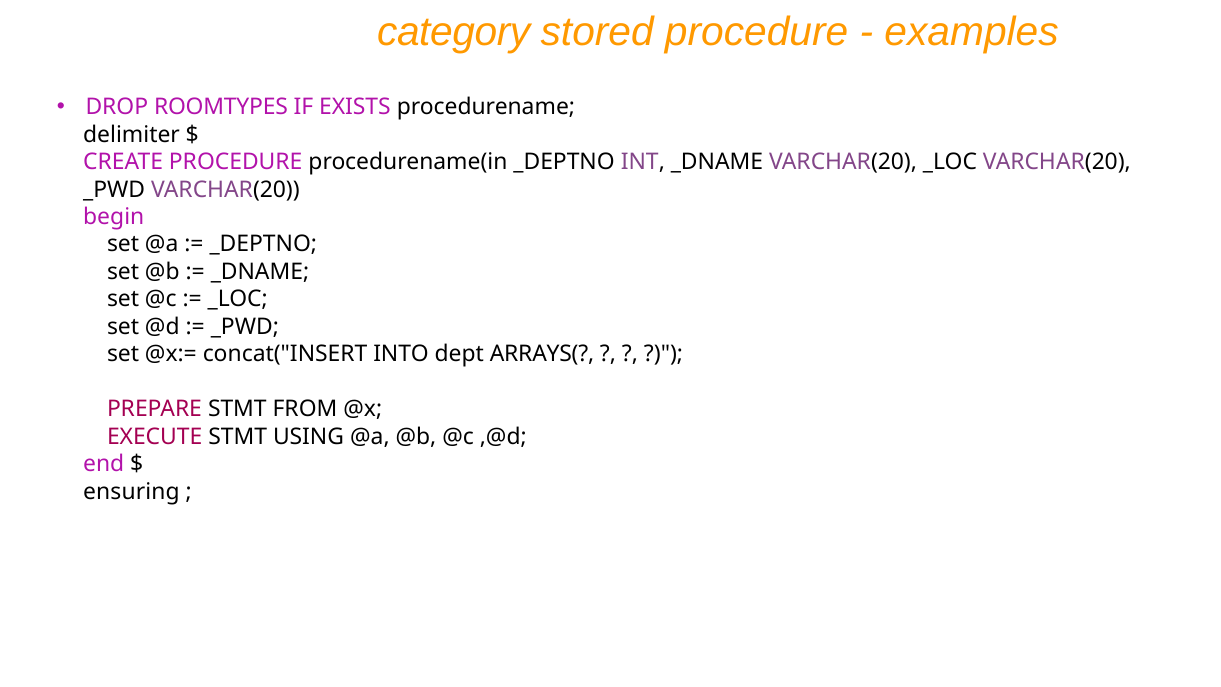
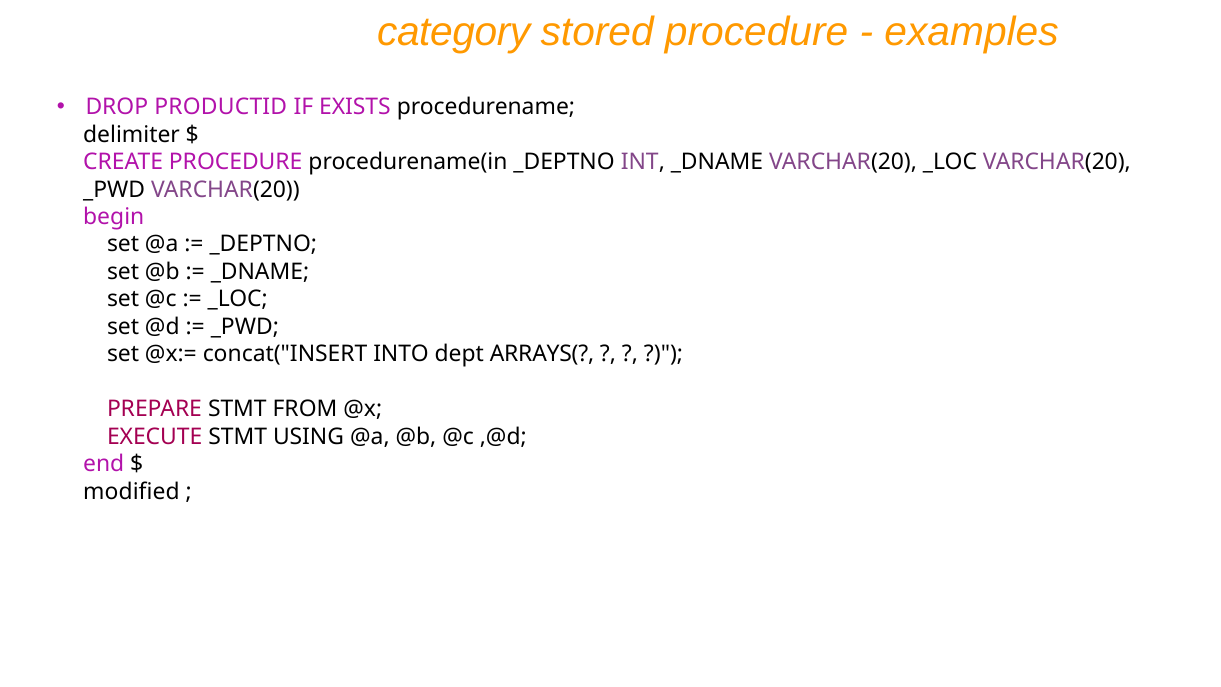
ROOMTYPES: ROOMTYPES -> PRODUCTID
ensuring: ensuring -> modified
